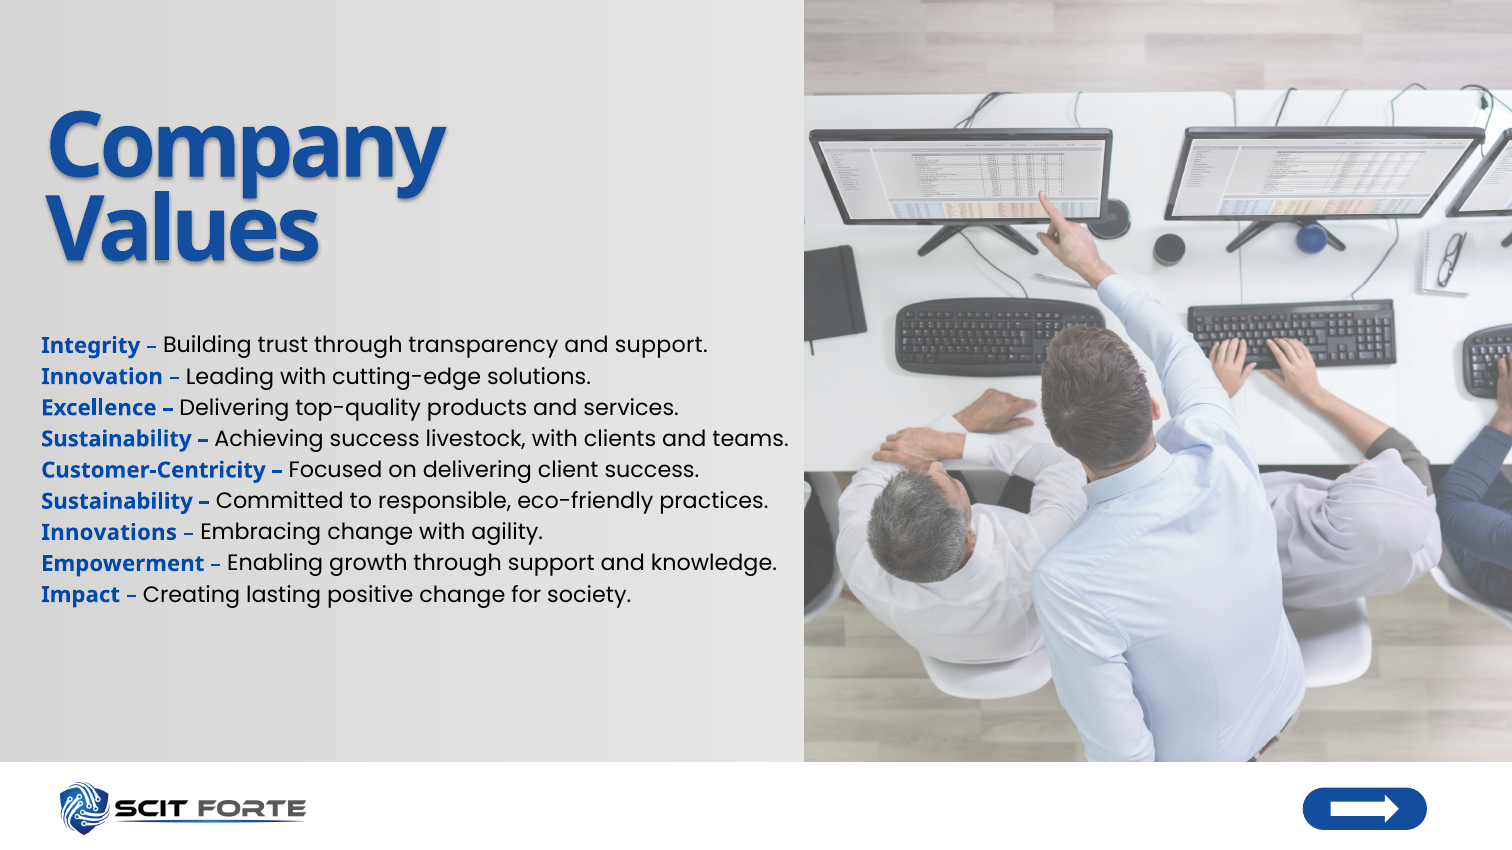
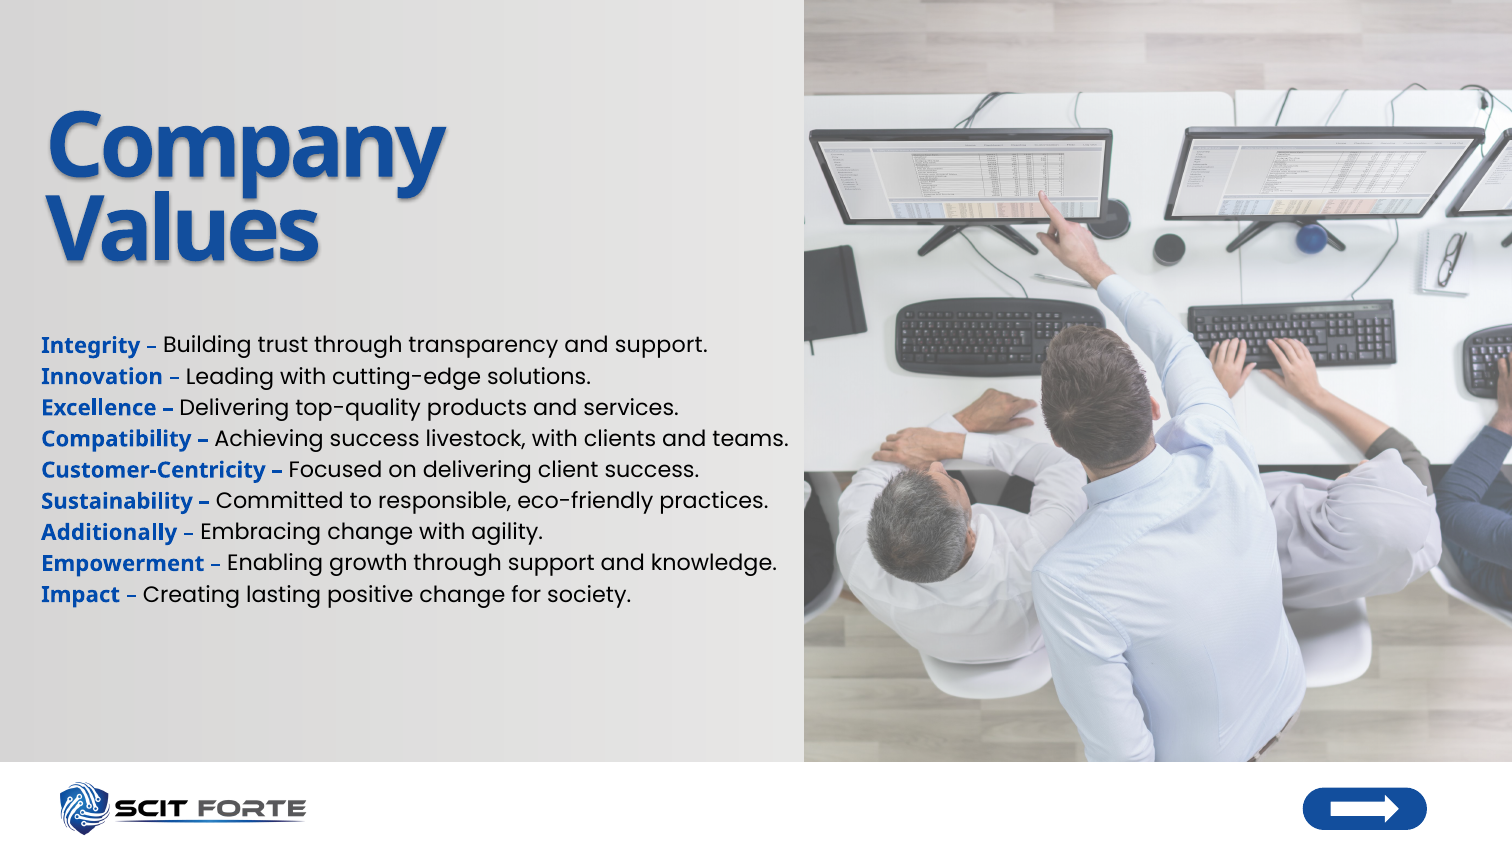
Sustainability at (116, 439): Sustainability -> Compatibility
Innovations: Innovations -> Additionally
